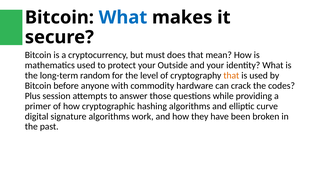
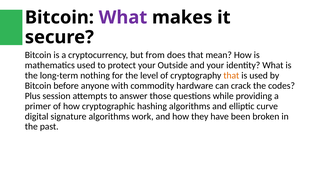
What at (123, 17) colour: blue -> purple
must: must -> from
random: random -> nothing
